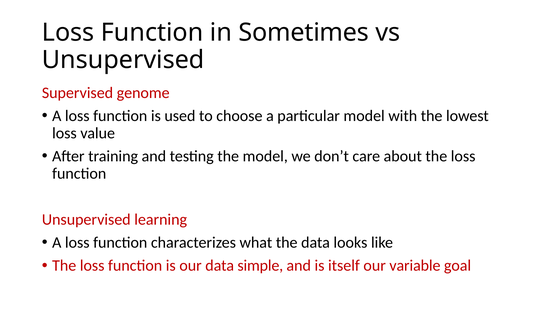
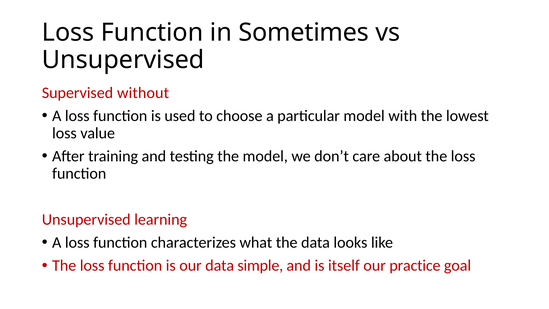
genome: genome -> without
variable: variable -> practice
